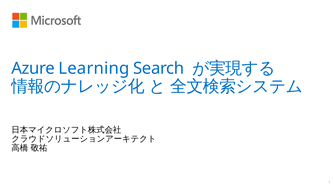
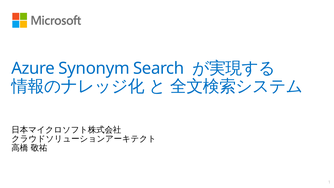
Learning: Learning -> Synonym
